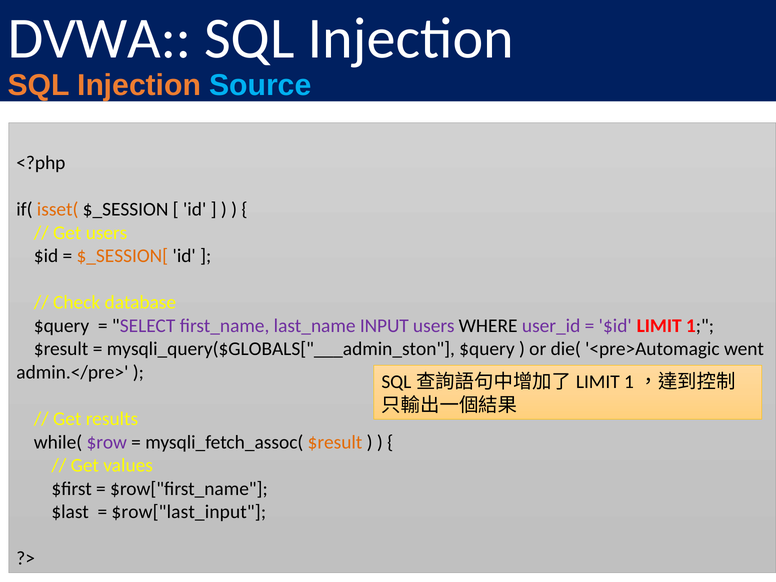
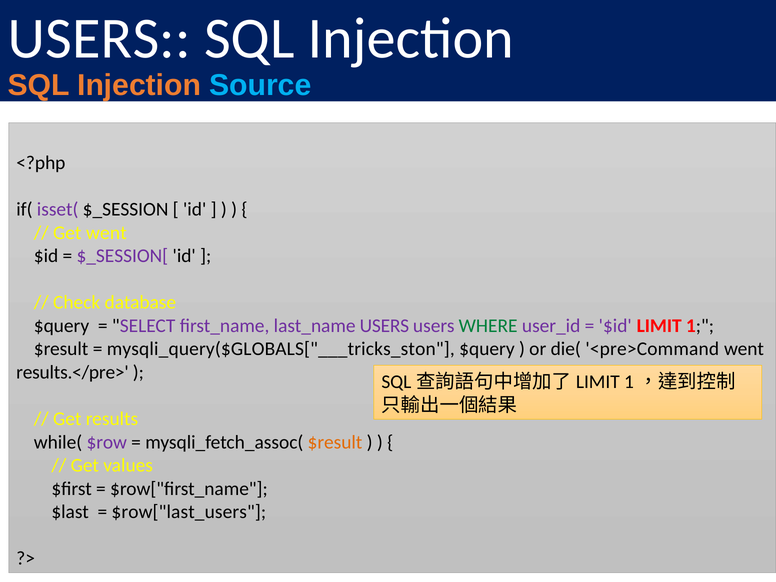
DVWA at (99, 38): DVWA -> USERS
isset( colour: orange -> purple
Get users: users -> went
$_SESSION[ colour: orange -> purple
last_name INPUT: INPUT -> USERS
WHERE colour: black -> green
mysqli_query($GLOBALS["___admin_ston: mysqli_query($GLOBALS["___admin_ston -> mysqli_query($GLOBALS["___tricks_ston
<pre>Automagic: <pre>Automagic -> <pre>Command
admin.</pre>: admin.</pre> -> results.</pre>
$row["last_input: $row["last_input -> $row["last_users
